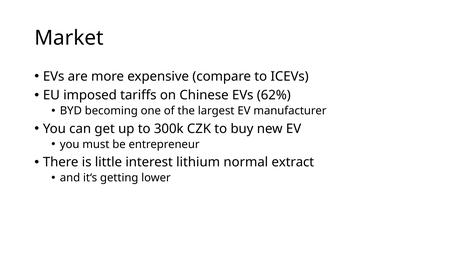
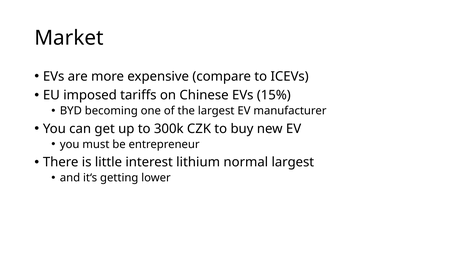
62%: 62% -> 15%
normal extract: extract -> largest
